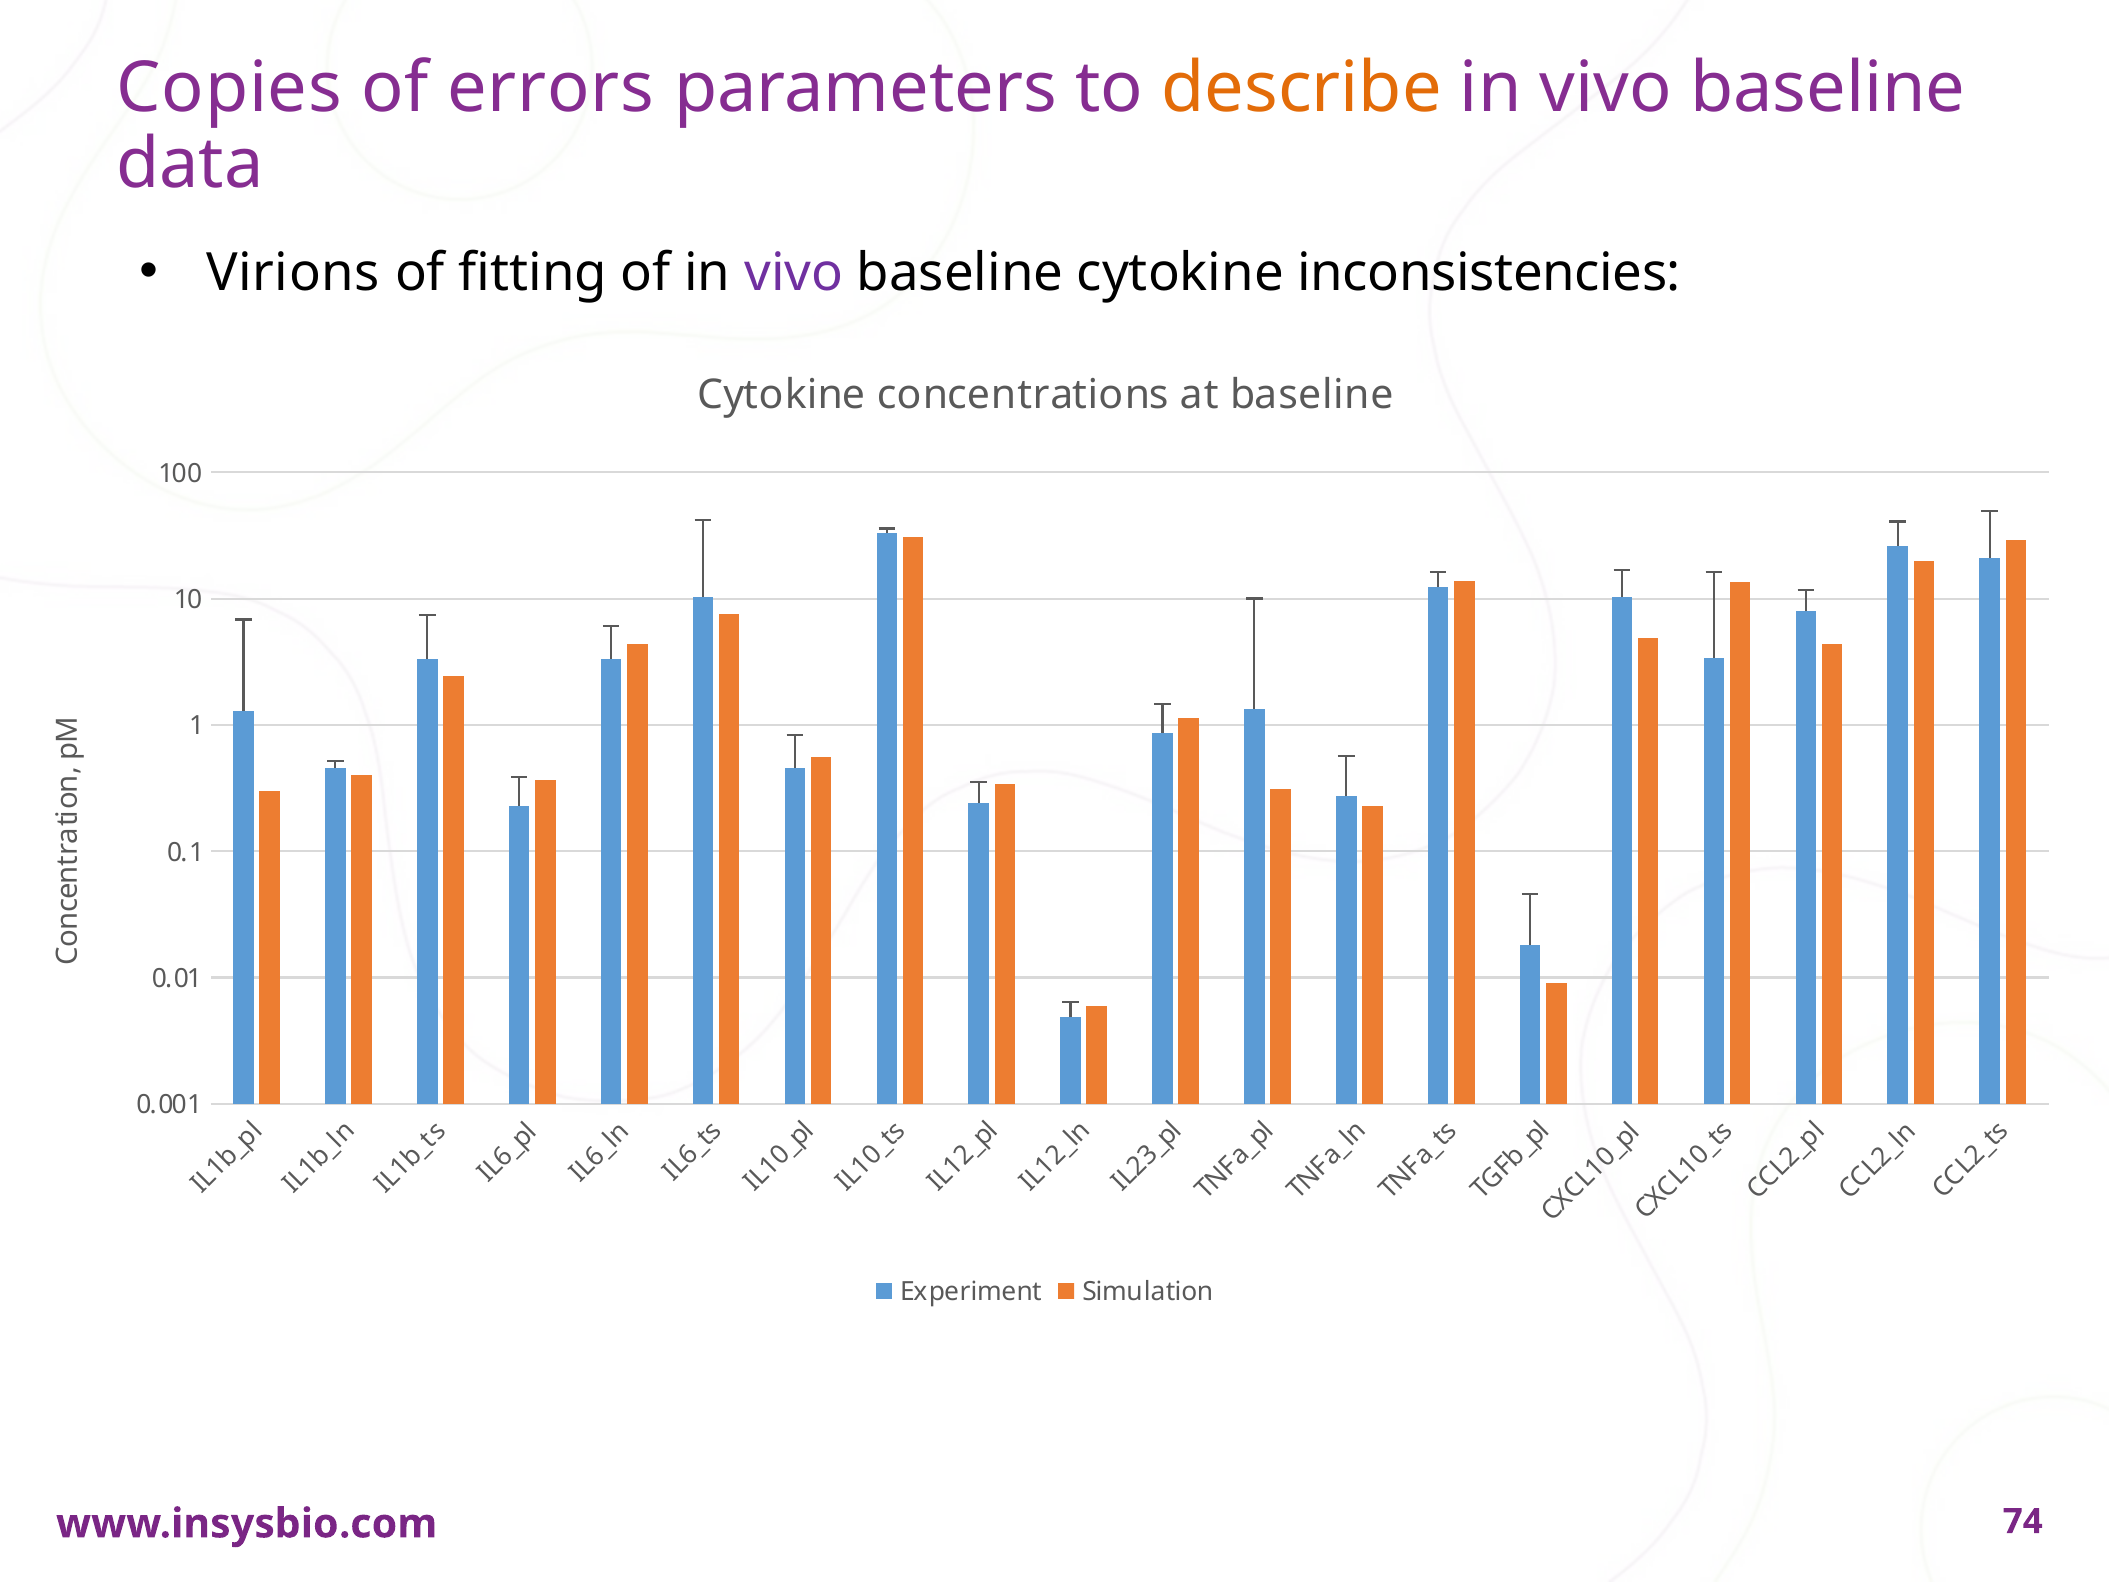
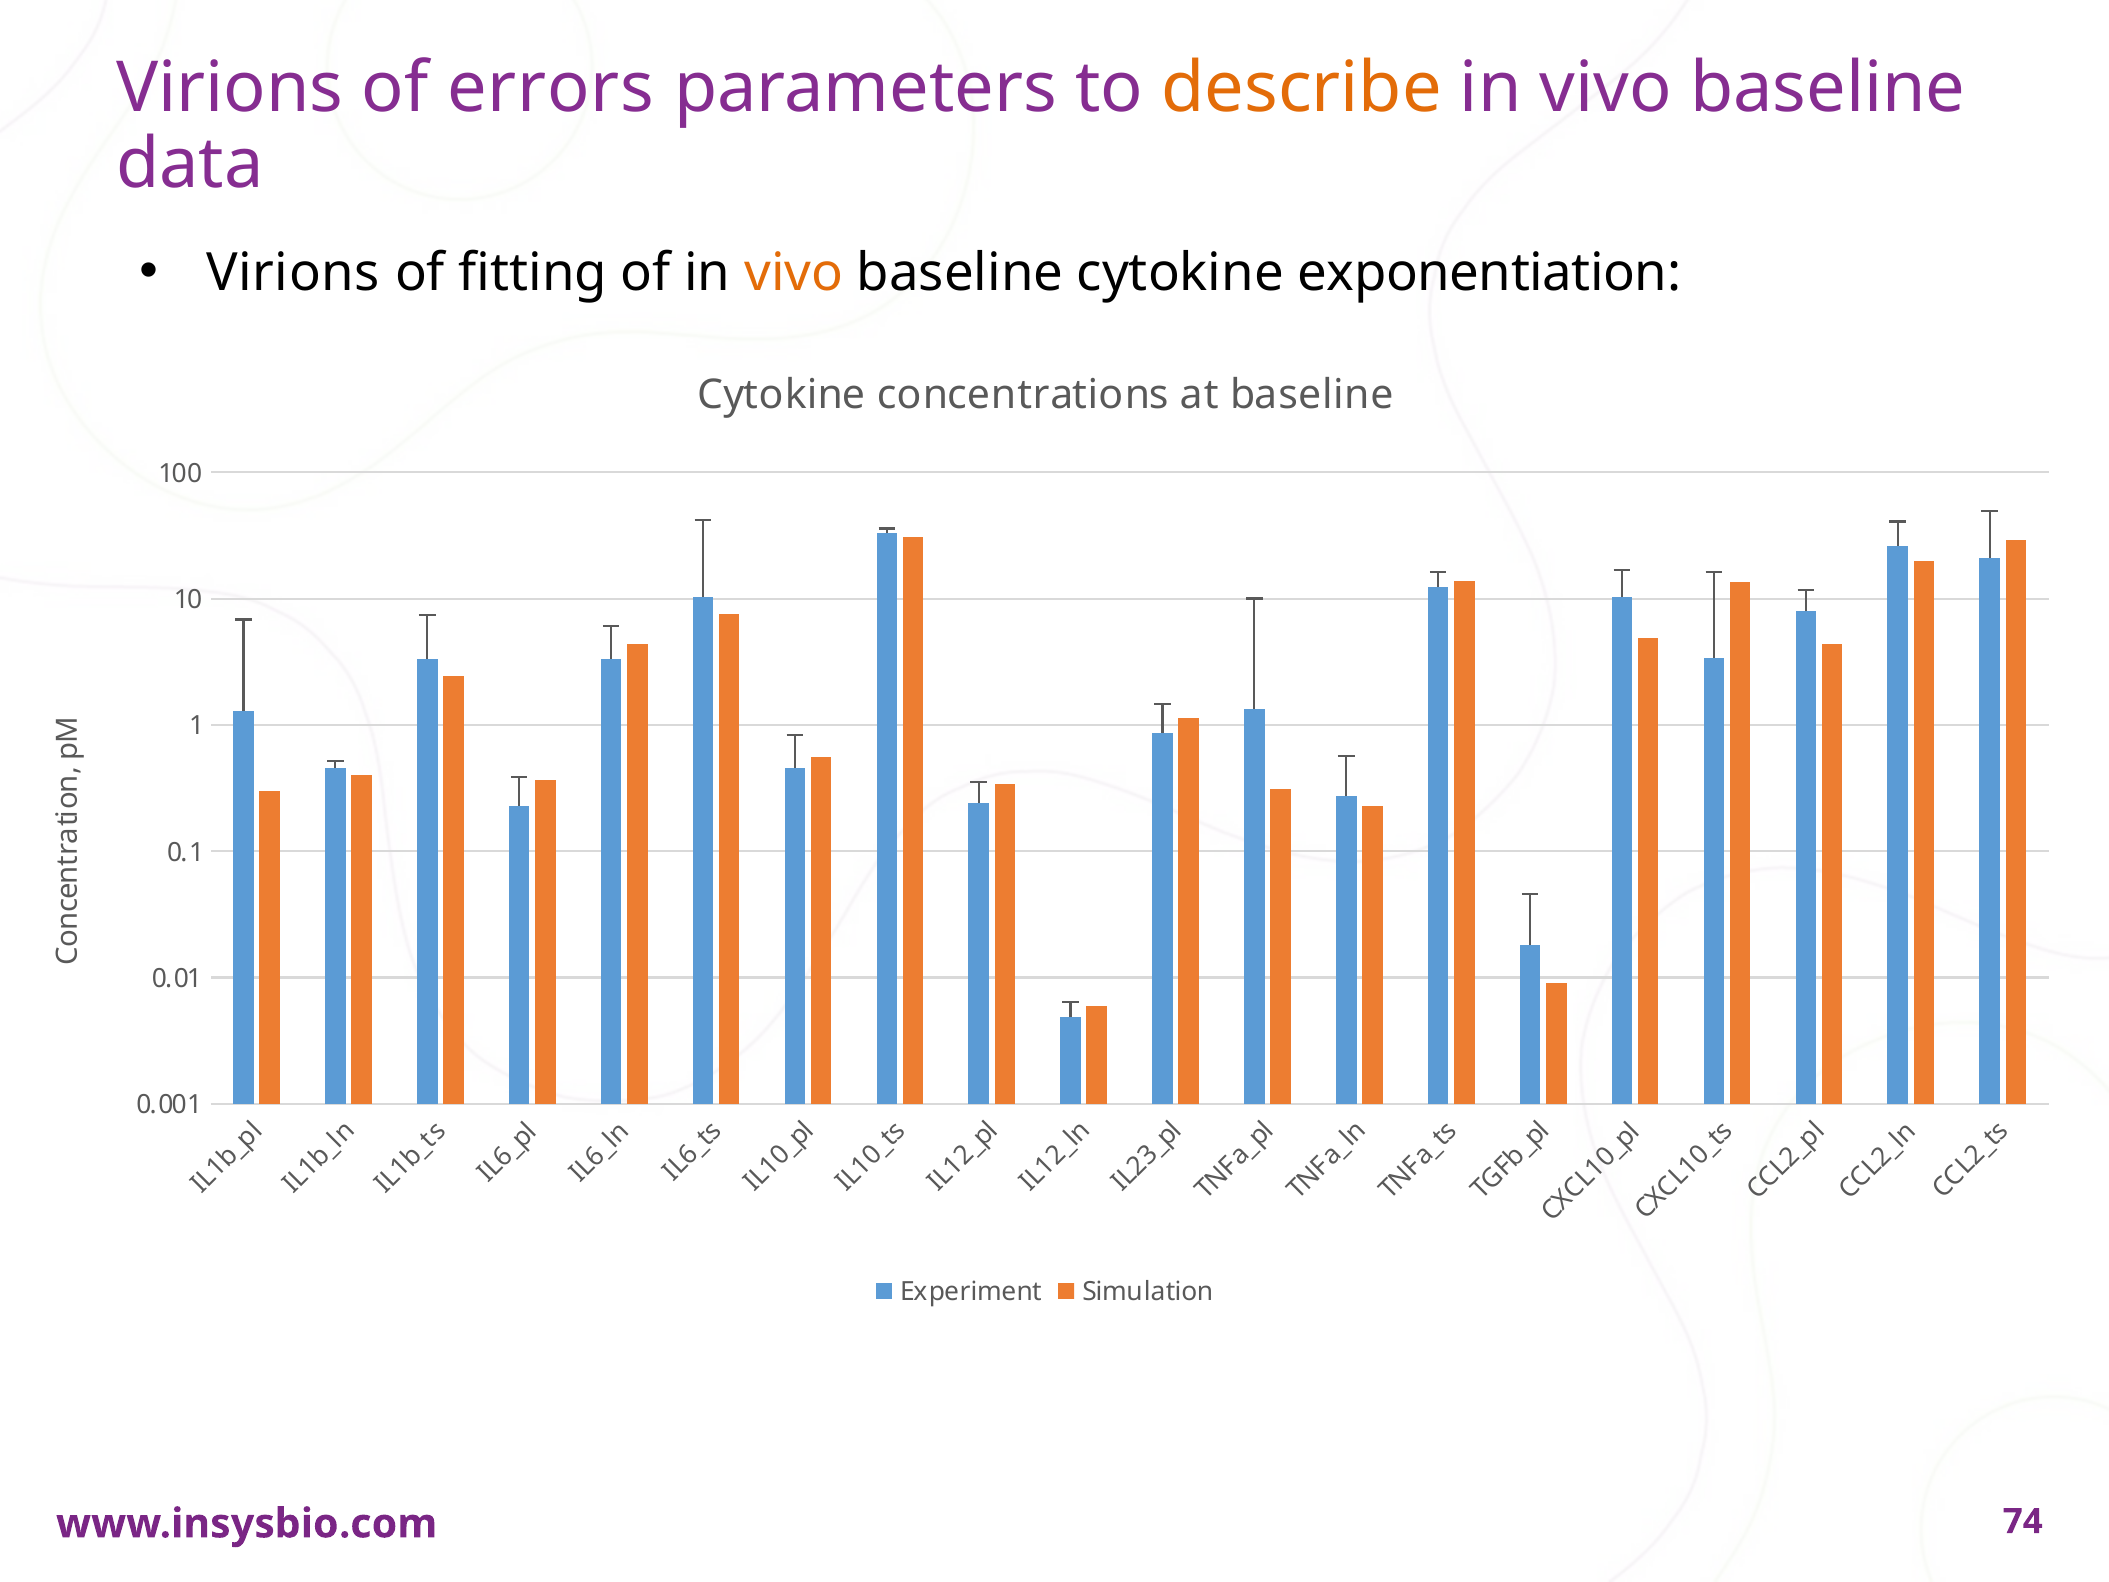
Copies at (229, 88): Copies -> Virions
vivo at (794, 273) colour: purple -> orange
inconsistencies: inconsistencies -> exponentiation
